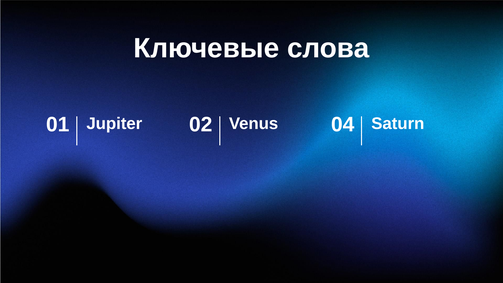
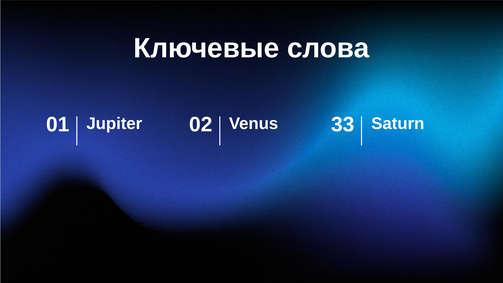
04: 04 -> 33
